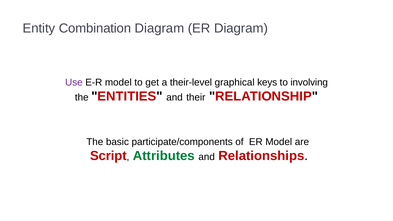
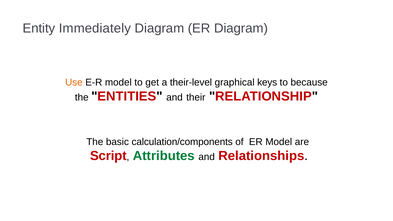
Combination: Combination -> Immediately
Use colour: purple -> orange
involving: involving -> because
participate/components: participate/components -> calculation/components
